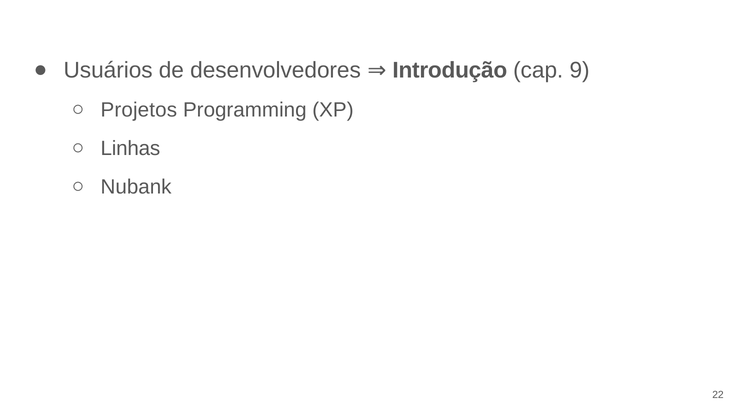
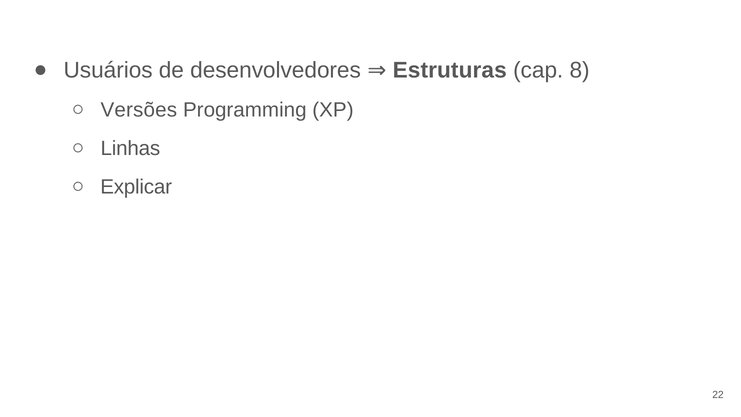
Introdução: Introdução -> Estruturas
9: 9 -> 8
Projetos: Projetos -> Versões
Nubank: Nubank -> Explicar
